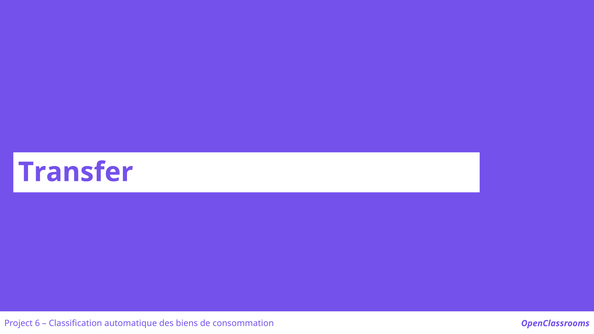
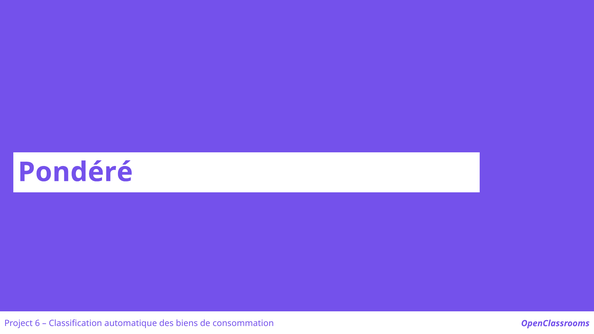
Transfer: Transfer -> Pondéré
